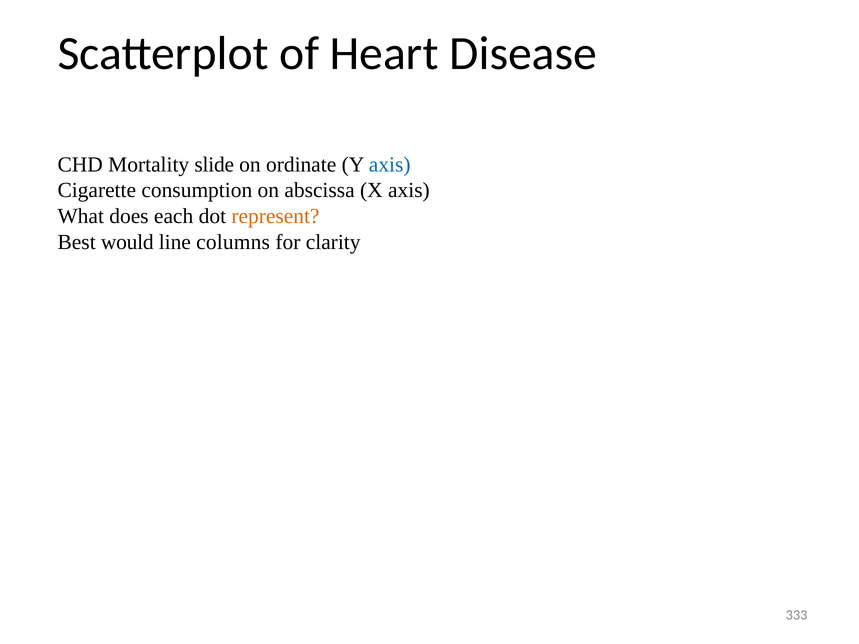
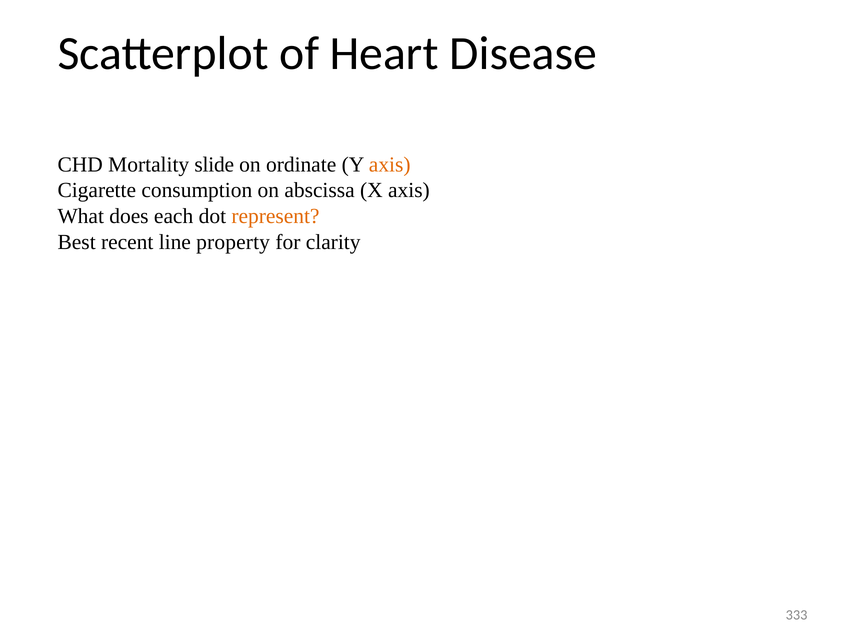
axis at (390, 165) colour: blue -> orange
would: would -> recent
columns: columns -> property
